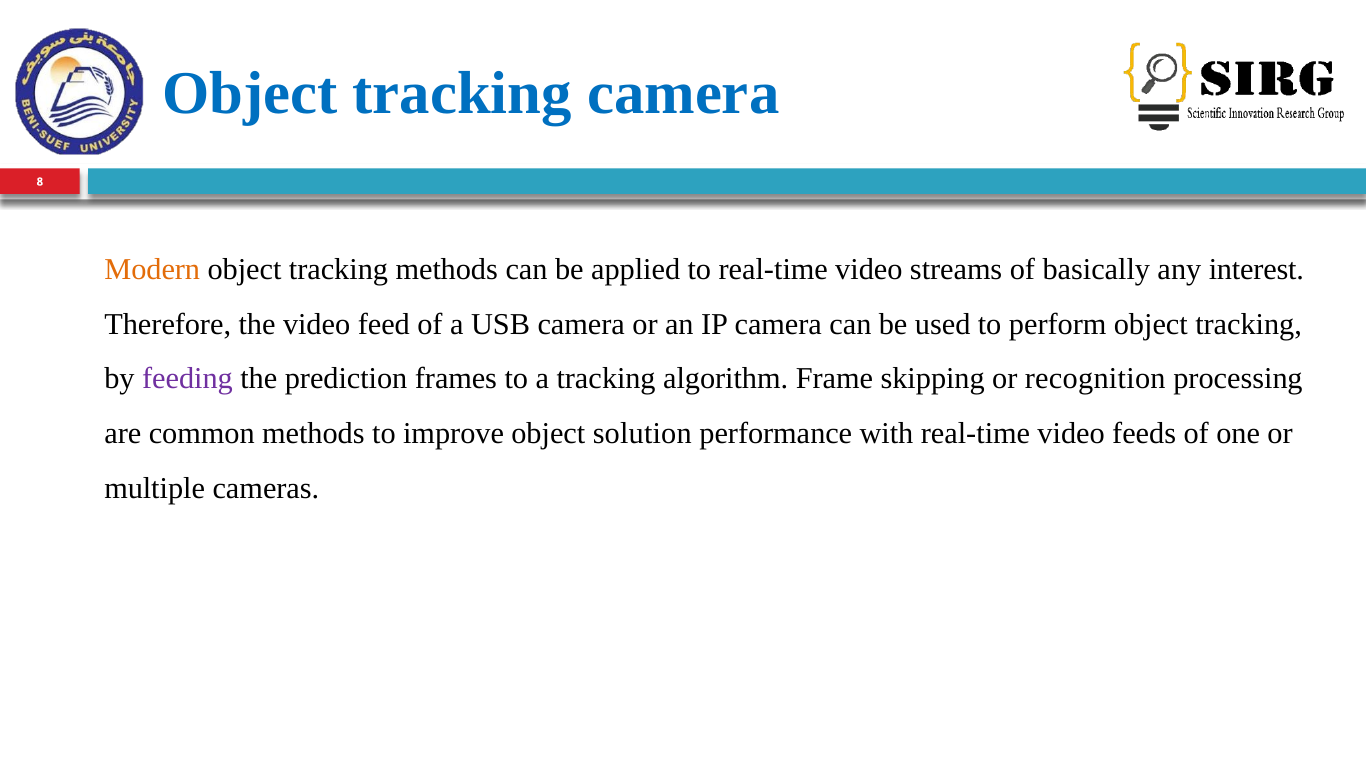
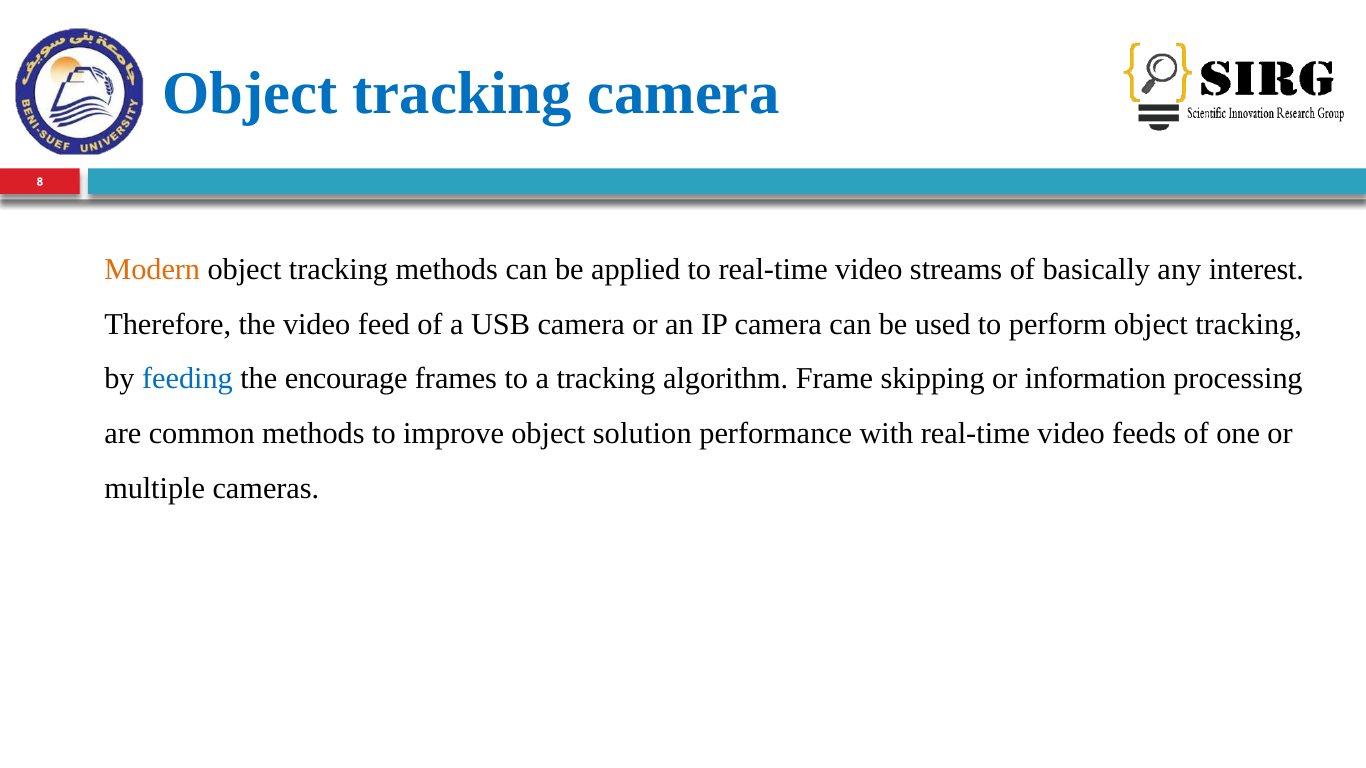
feeding colour: purple -> blue
prediction: prediction -> encourage
recognition: recognition -> information
